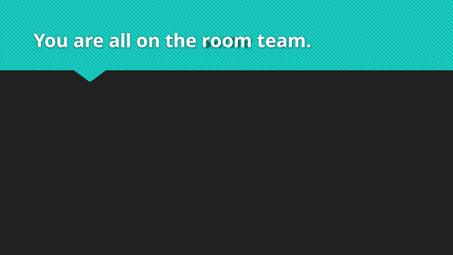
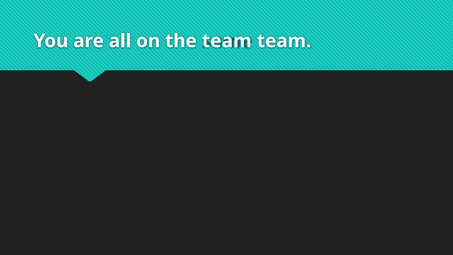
the room: room -> team
